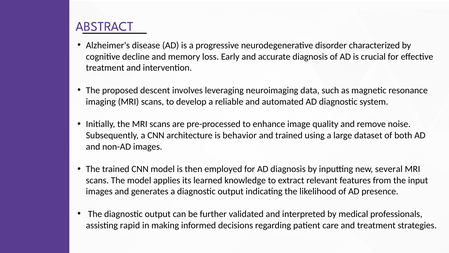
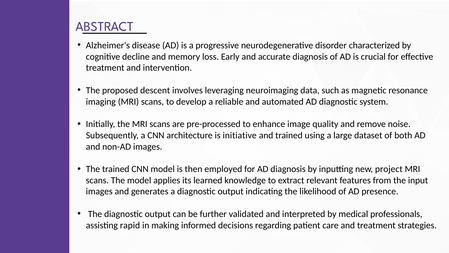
behavior: behavior -> initiative
several: several -> project
